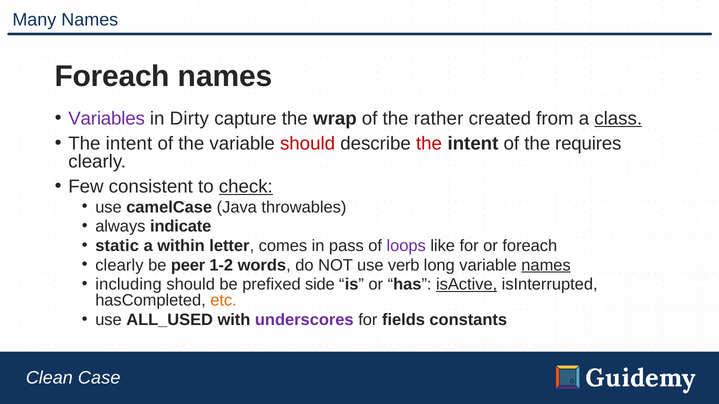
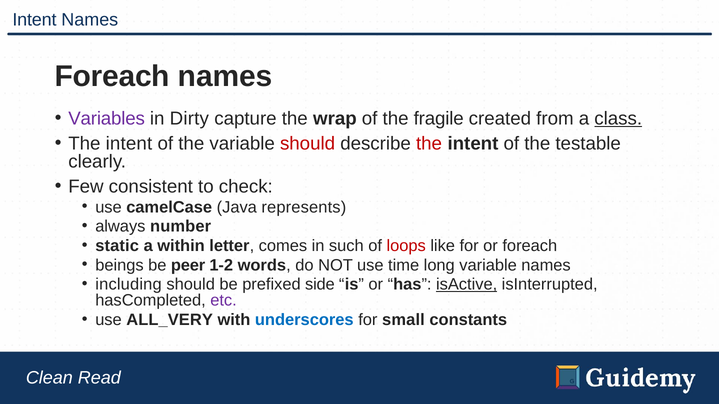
Many at (34, 20): Many -> Intent
rather: rather -> fragile
requires: requires -> testable
check underline: present -> none
throwables: throwables -> represents
indicate: indicate -> number
pass: pass -> such
loops colour: purple -> red
clearly at (119, 265): clearly -> beings
verb: verb -> time
names at (546, 265) underline: present -> none
etc colour: orange -> purple
ALL_USED: ALL_USED -> ALL_VERY
underscores colour: purple -> blue
fields: fields -> small
Case: Case -> Read
